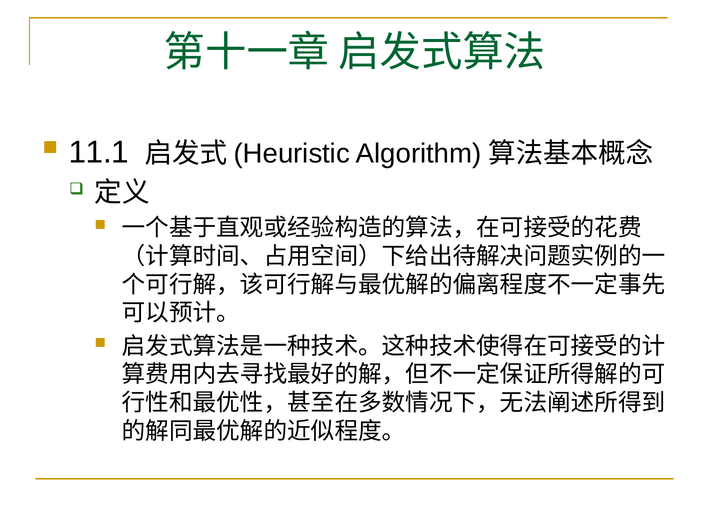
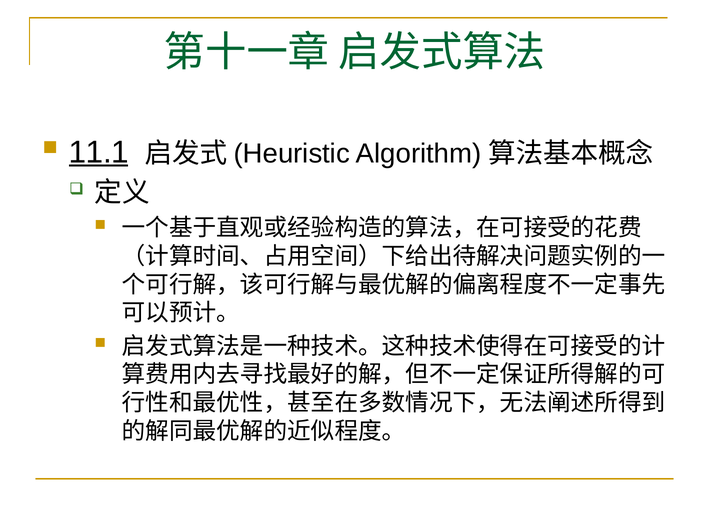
11.1 underline: none -> present
